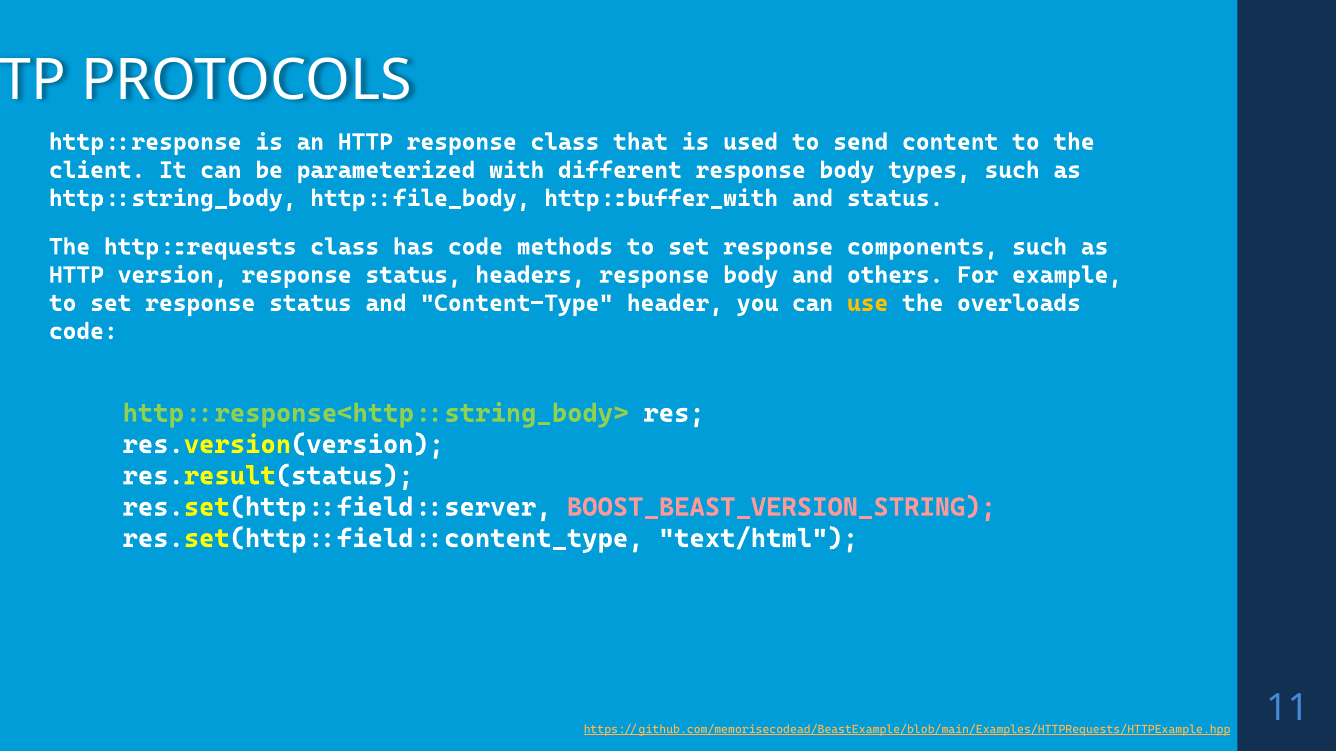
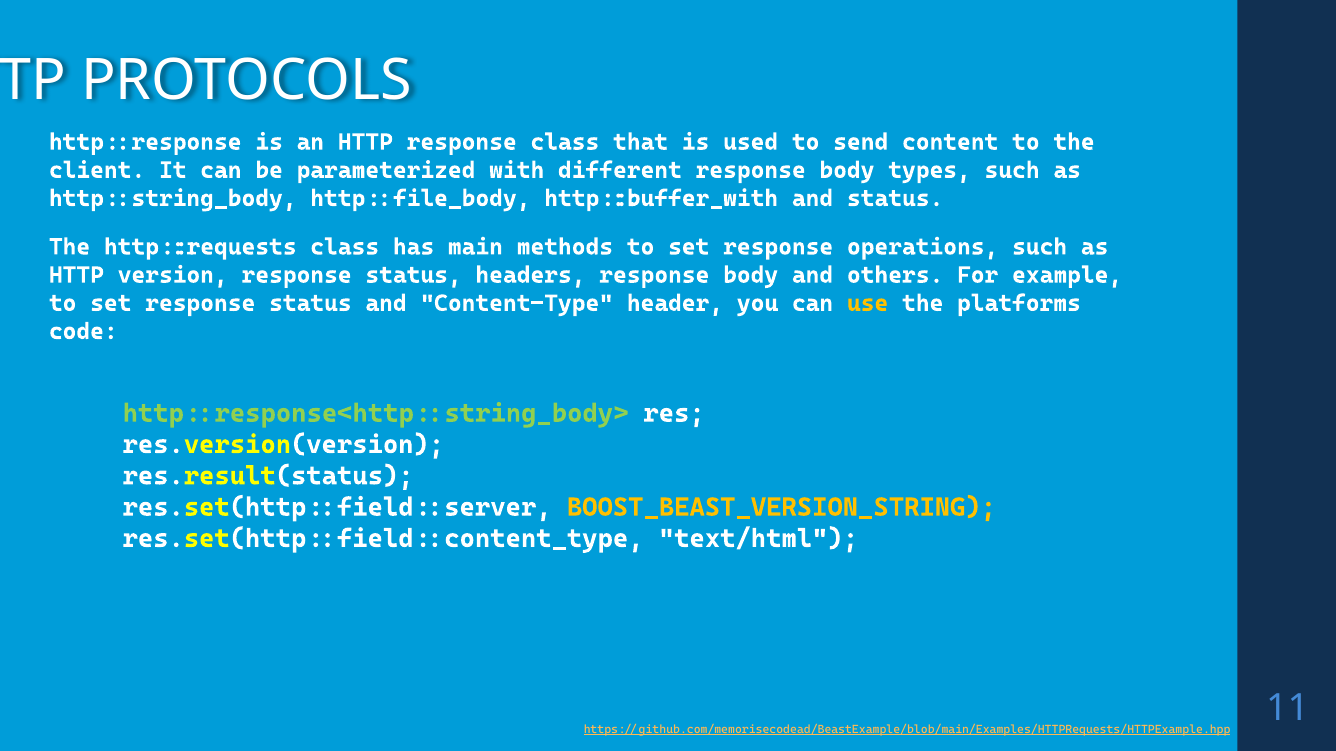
has code: code -> main
components: components -> operations
overloads: overloads -> platforms
BOOST_BEAST_VERSION_STRING colour: pink -> yellow
